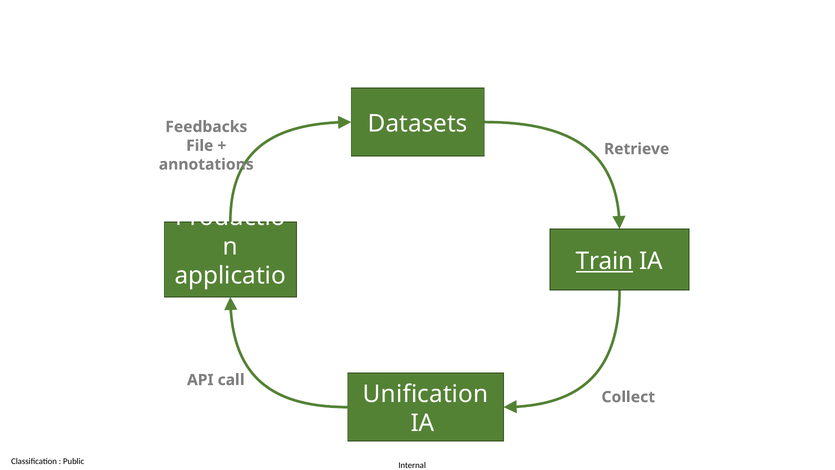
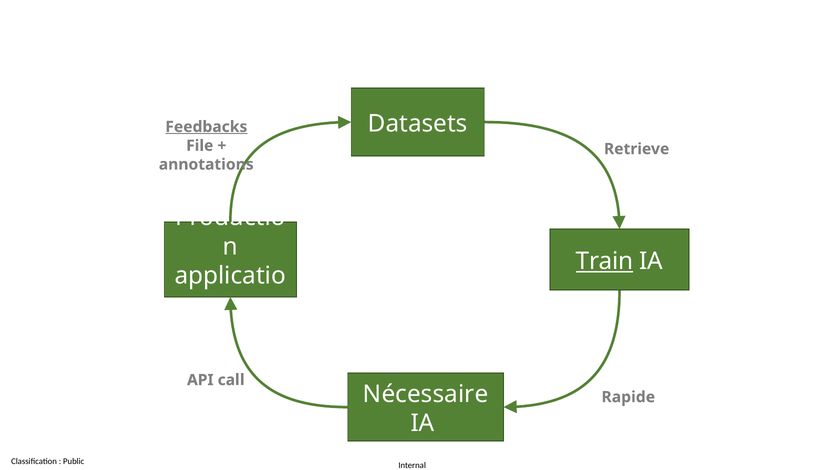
Feedbacks underline: none -> present
Unification: Unification -> Nécessaire
Collect: Collect -> Rapide
